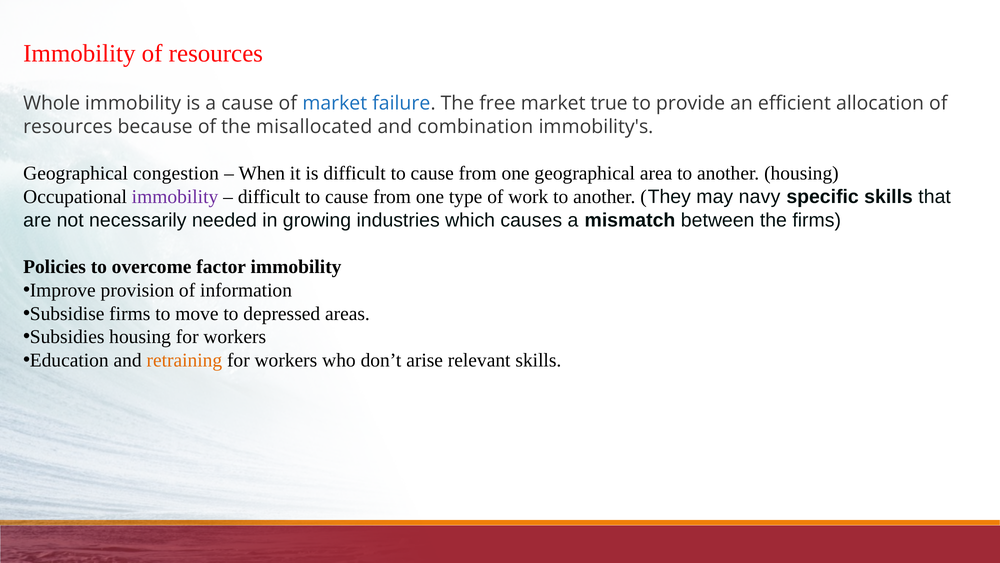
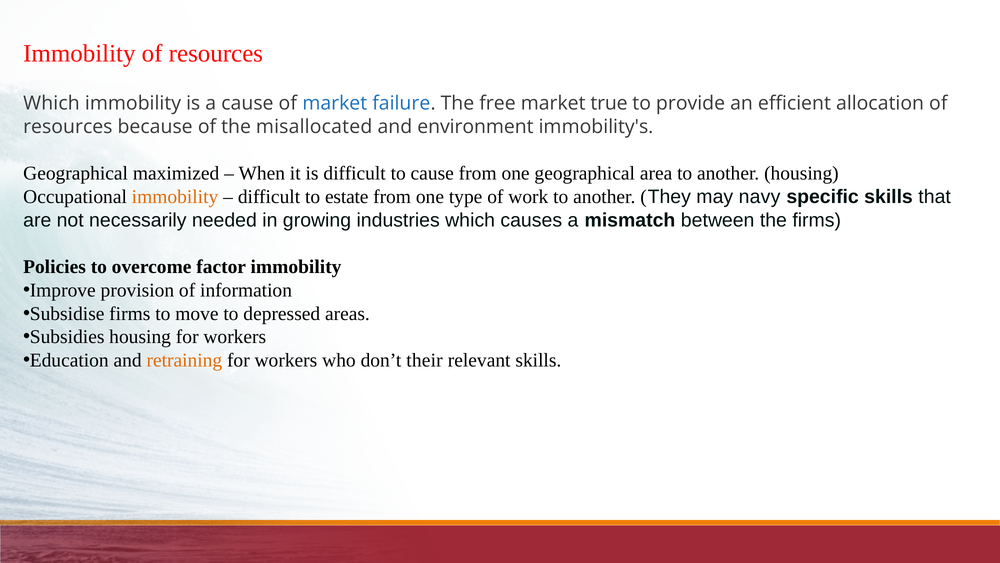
Whole at (52, 103): Whole -> Which
combination: combination -> environment
congestion: congestion -> maximized
immobility at (175, 197) colour: purple -> orange
cause at (347, 197): cause -> estate
arise: arise -> their
